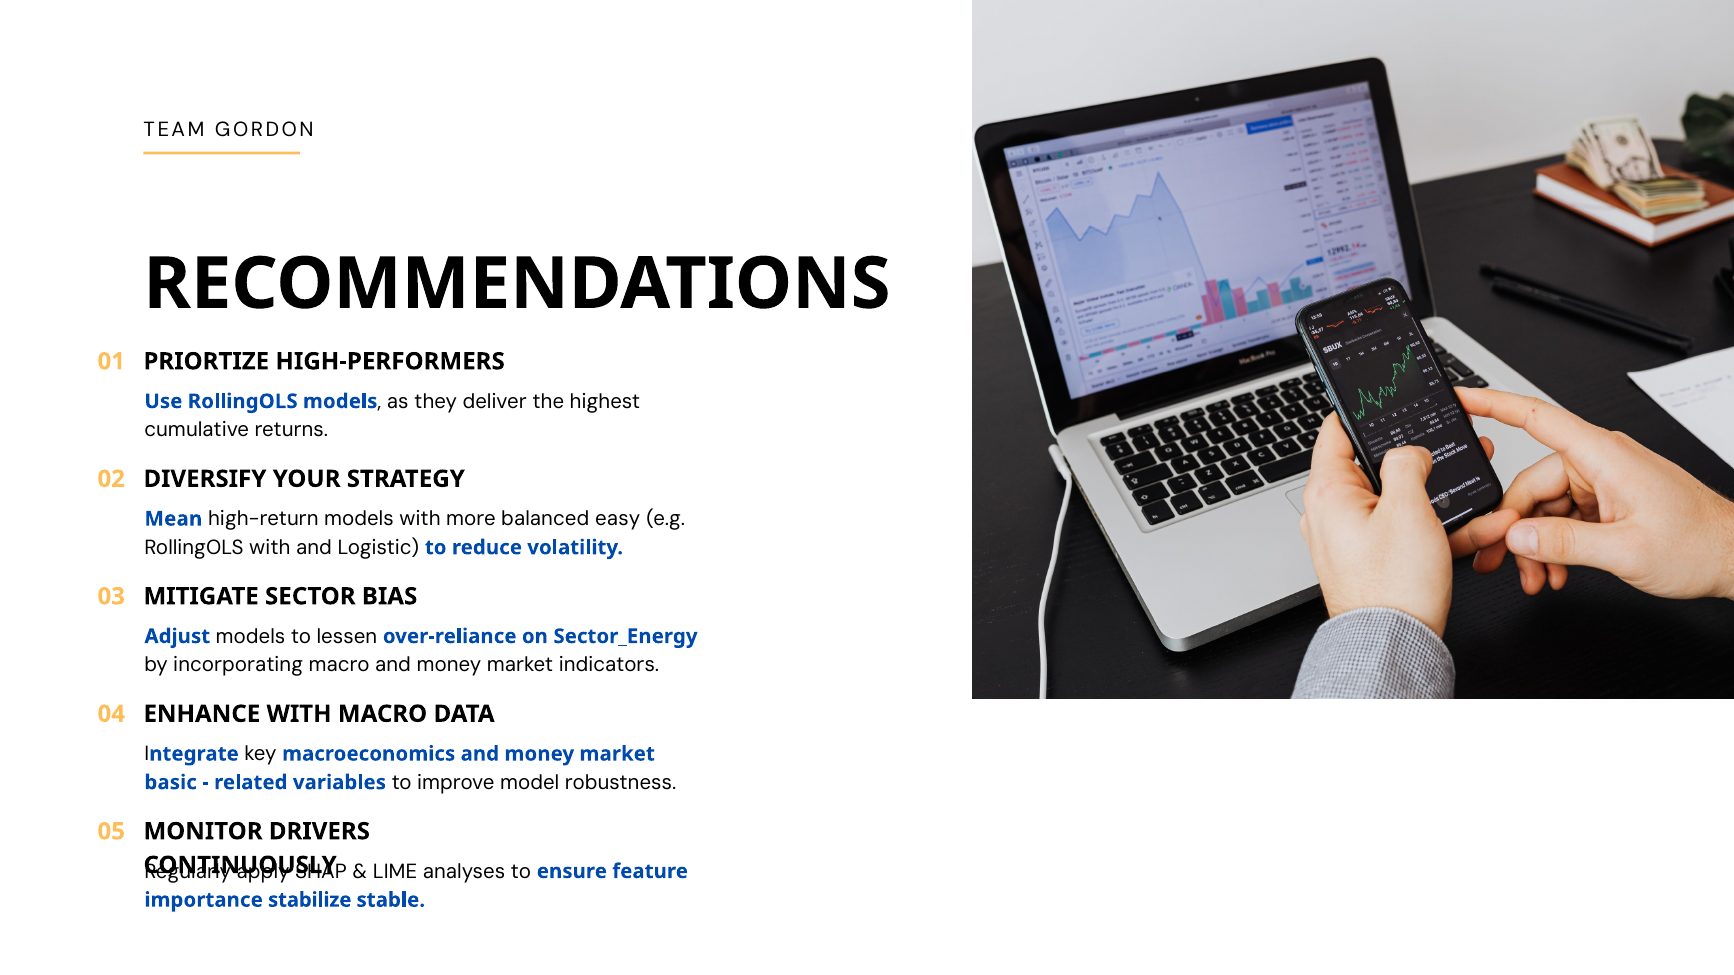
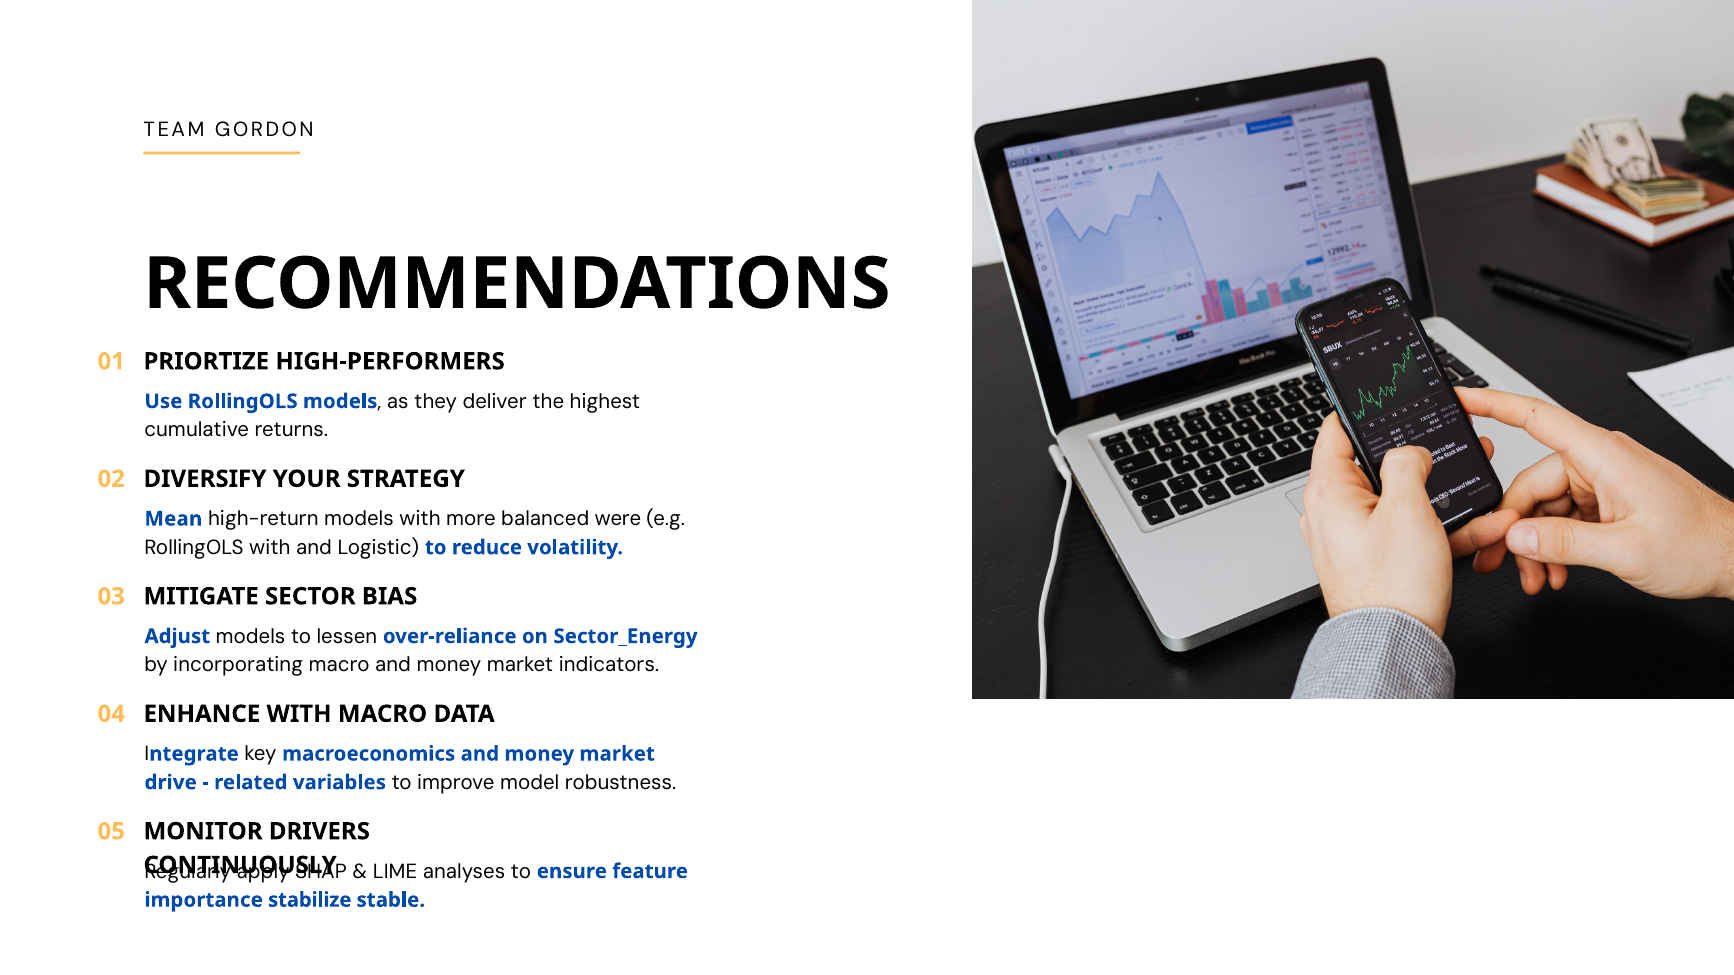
easy: easy -> were
basic: basic -> drive
